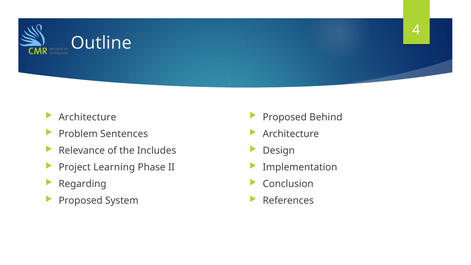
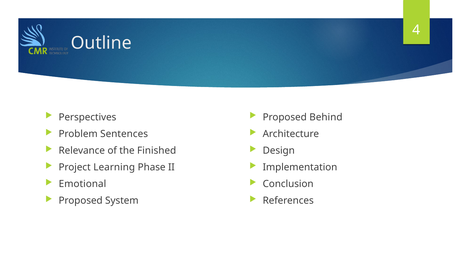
Architecture at (87, 117): Architecture -> Perspectives
Includes: Includes -> Finished
Regarding: Regarding -> Emotional
